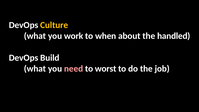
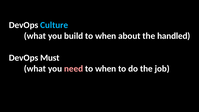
Culture colour: yellow -> light blue
work: work -> build
Build: Build -> Must
worst at (106, 69): worst -> when
